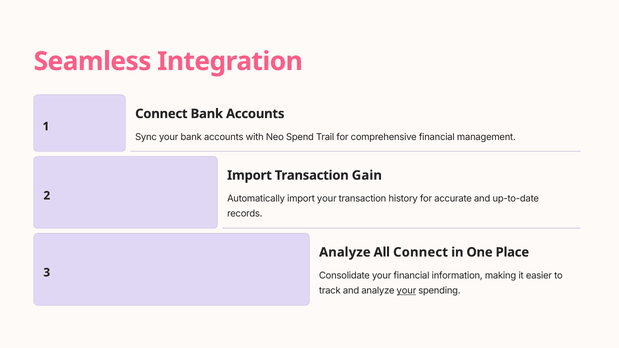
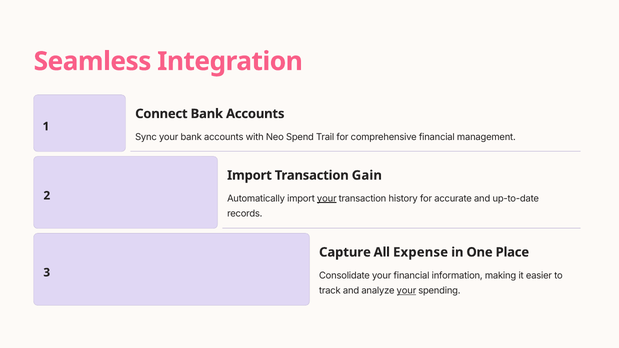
your at (327, 199) underline: none -> present
Analyze at (345, 252): Analyze -> Capture
All Connect: Connect -> Expense
